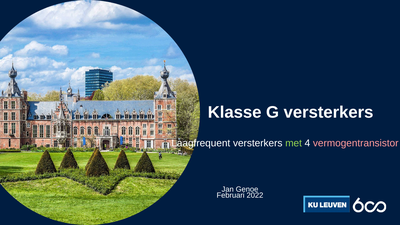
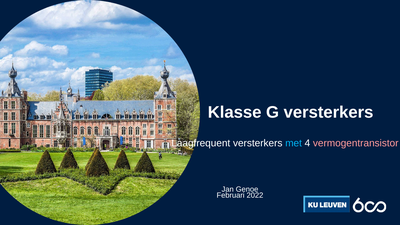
met colour: light green -> light blue
